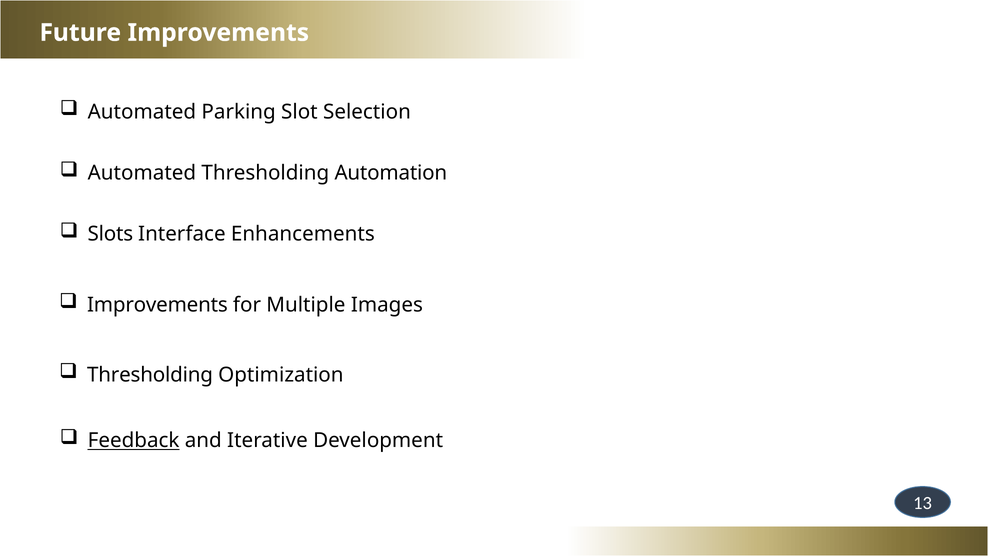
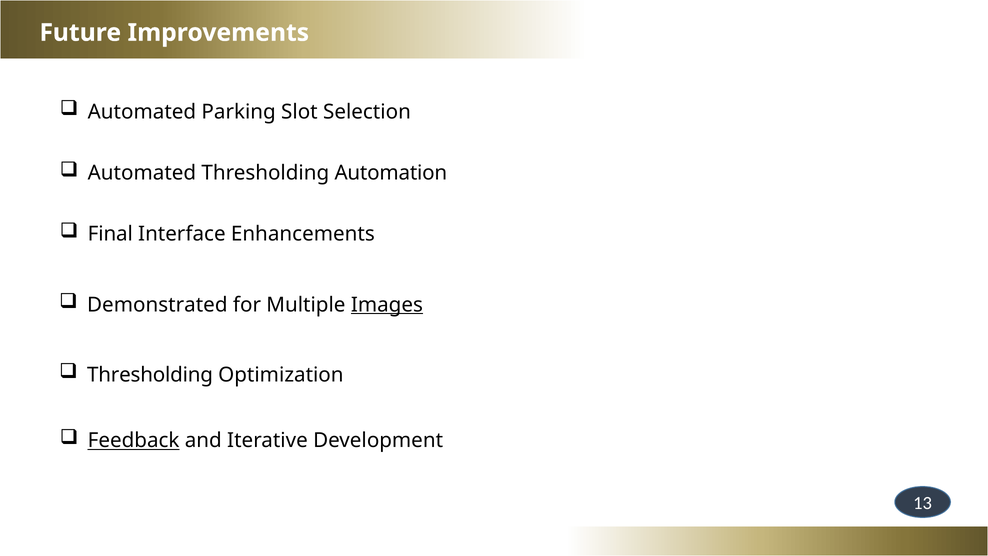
Slots: Slots -> Final
Improvements at (157, 305): Improvements -> Demonstrated
Images underline: none -> present
